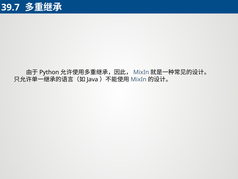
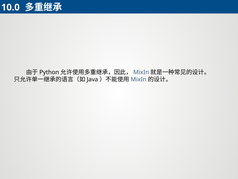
39.7: 39.7 -> 10.0
